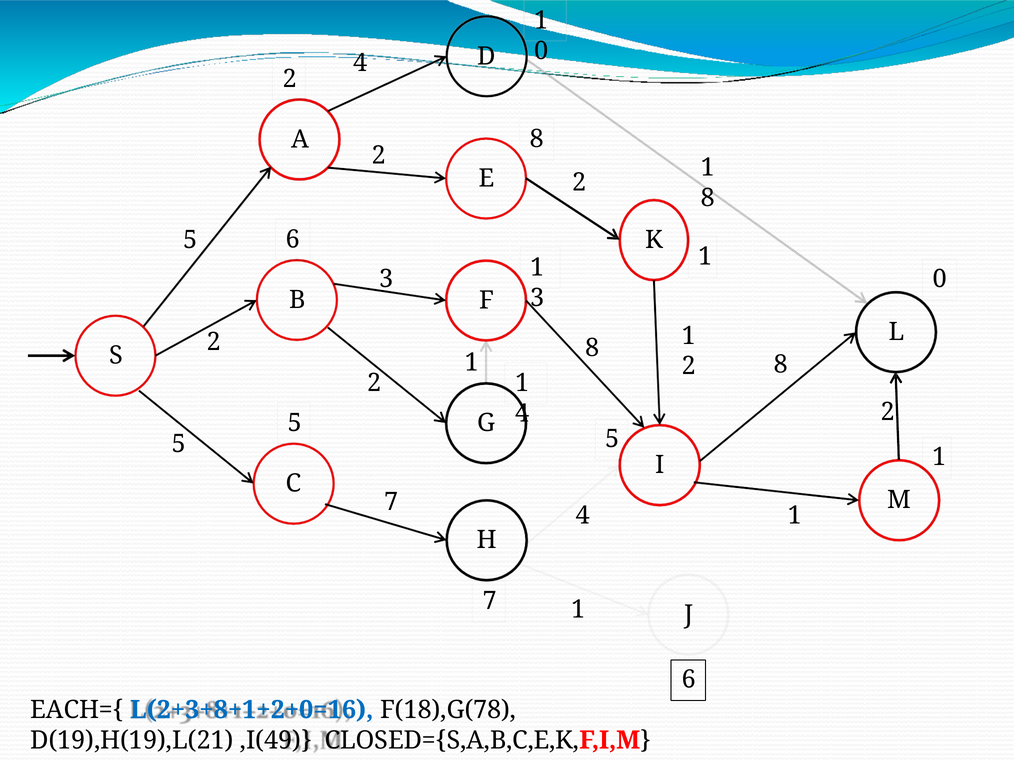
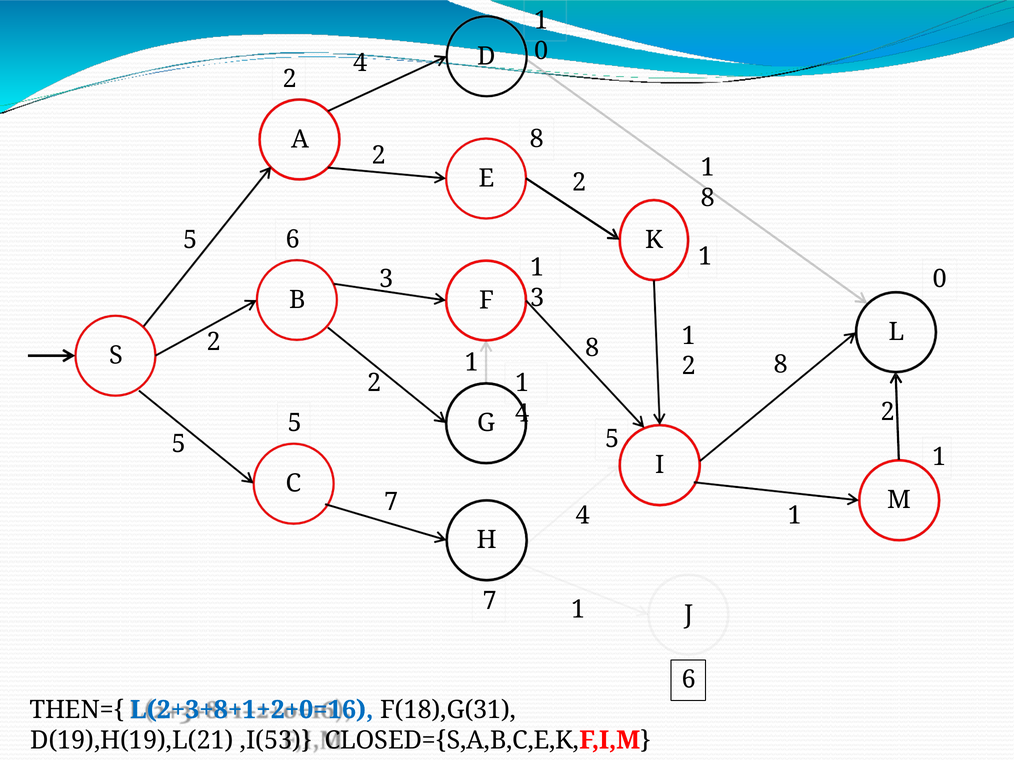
EACH={: EACH={ -> THEN={
F(18),G(78: F(18),G(78 -> F(18),G(31
,I(49: ,I(49 -> ,I(53
